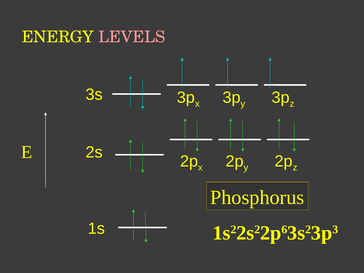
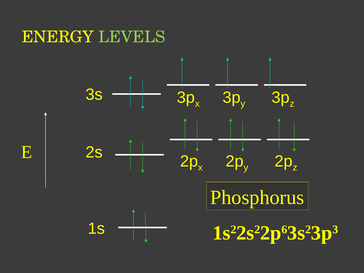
LEVELS colour: pink -> light green
